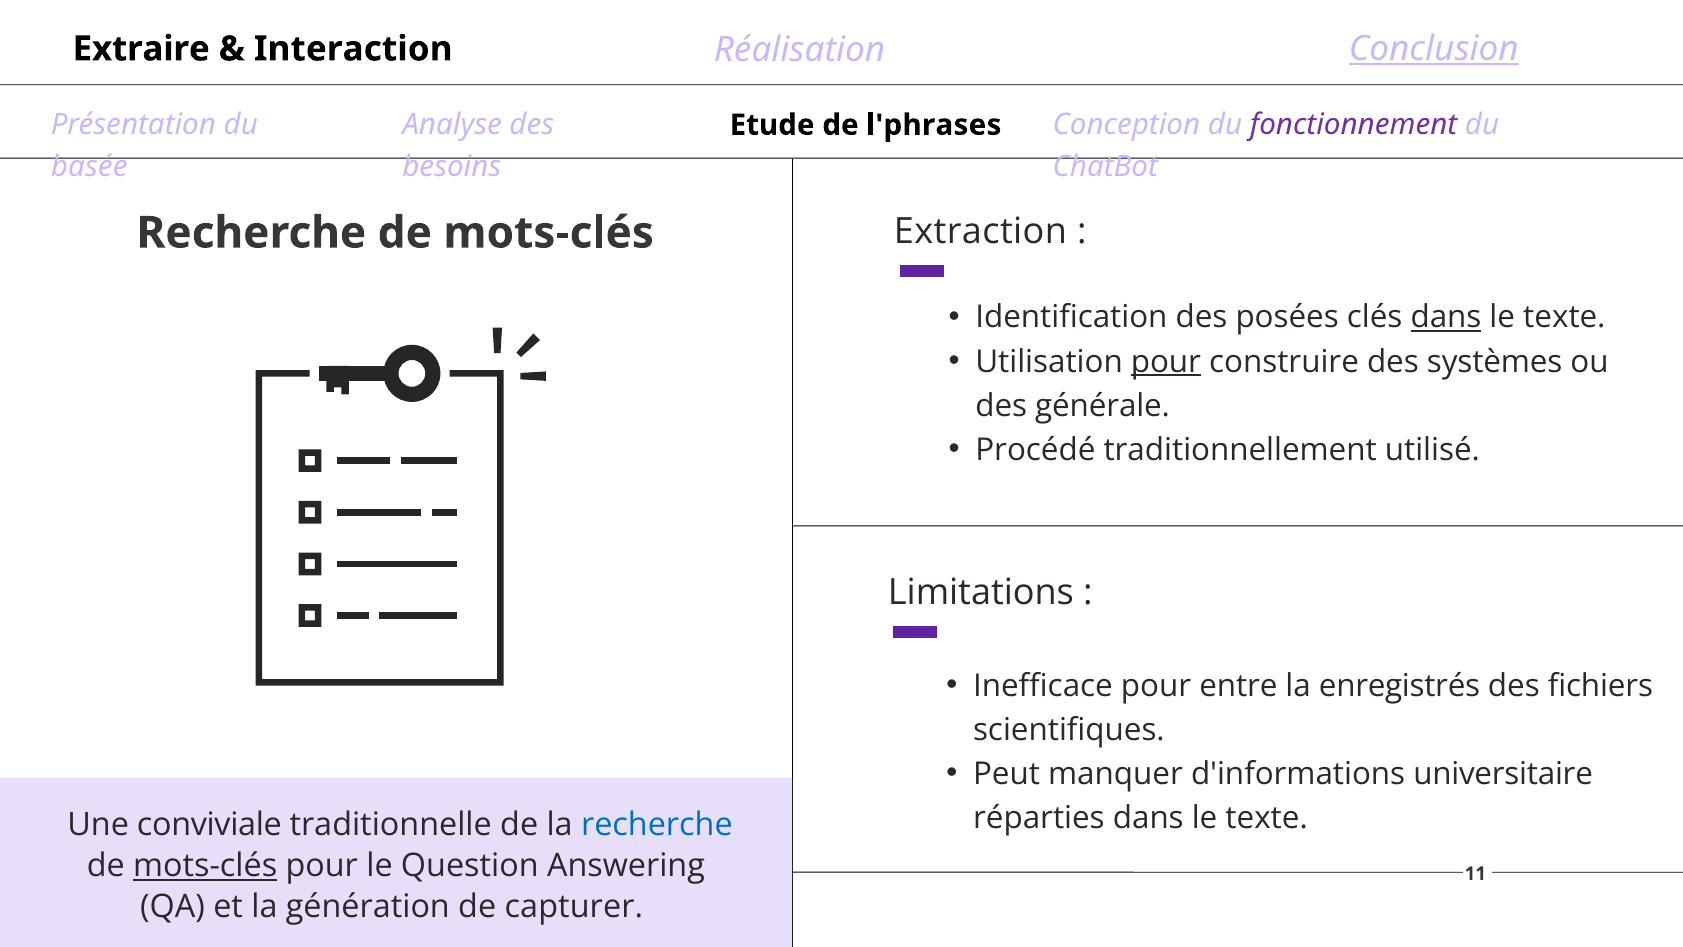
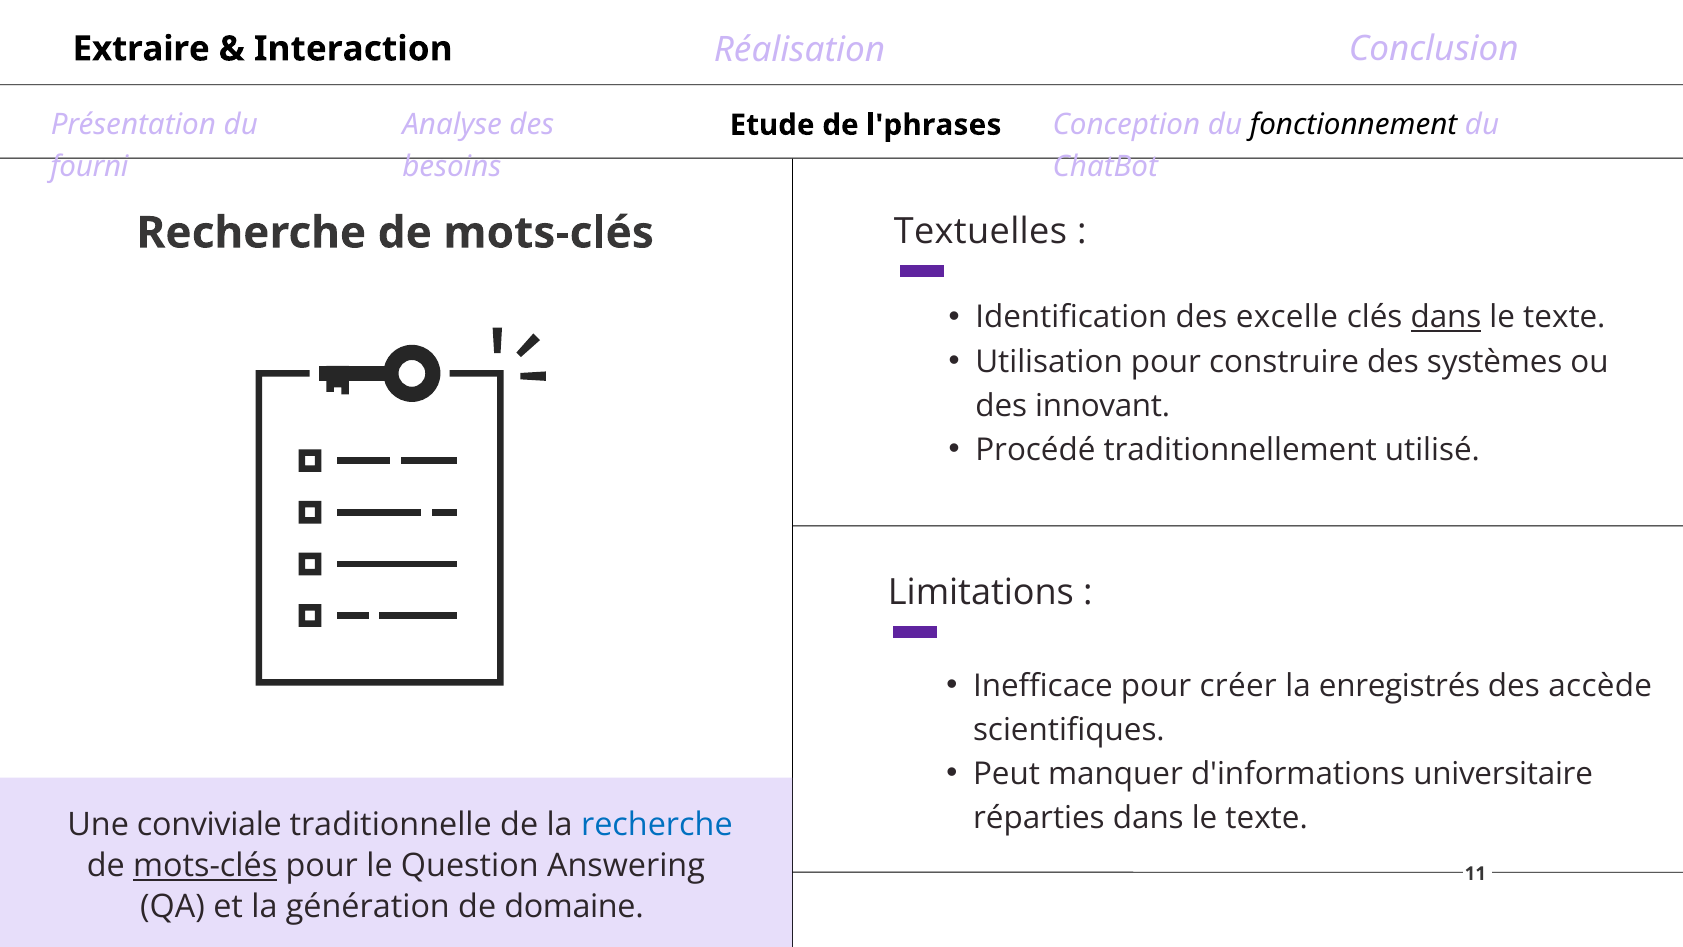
Conclusion underline: present -> none
fonctionnement colour: purple -> black
basée: basée -> fourni
Extraction: Extraction -> Textuelles
posées: posées -> excelle
pour at (1166, 362) underline: present -> none
générale: générale -> innovant
entre: entre -> créer
fichiers: fichiers -> accède
capturer: capturer -> domaine
